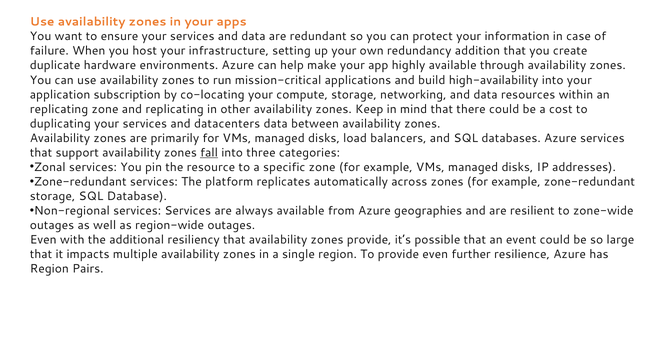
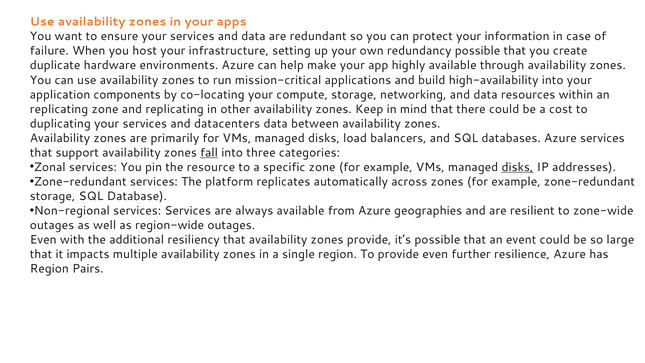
redundancy addition: addition -> possible
subscription: subscription -> components
disks at (517, 167) underline: none -> present
